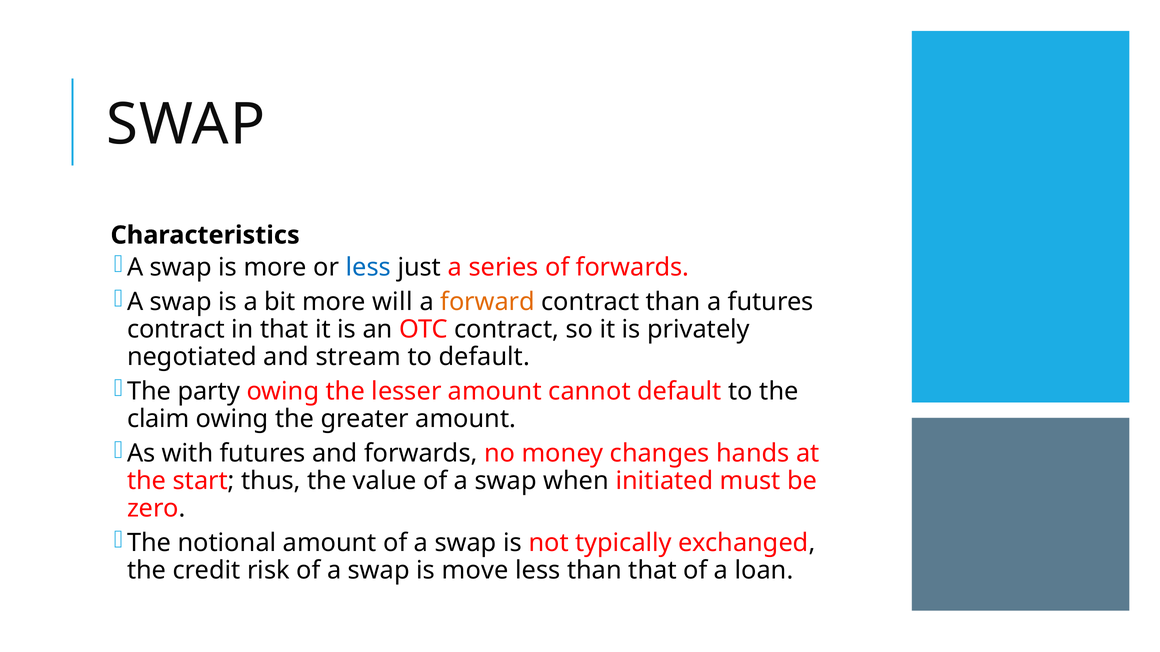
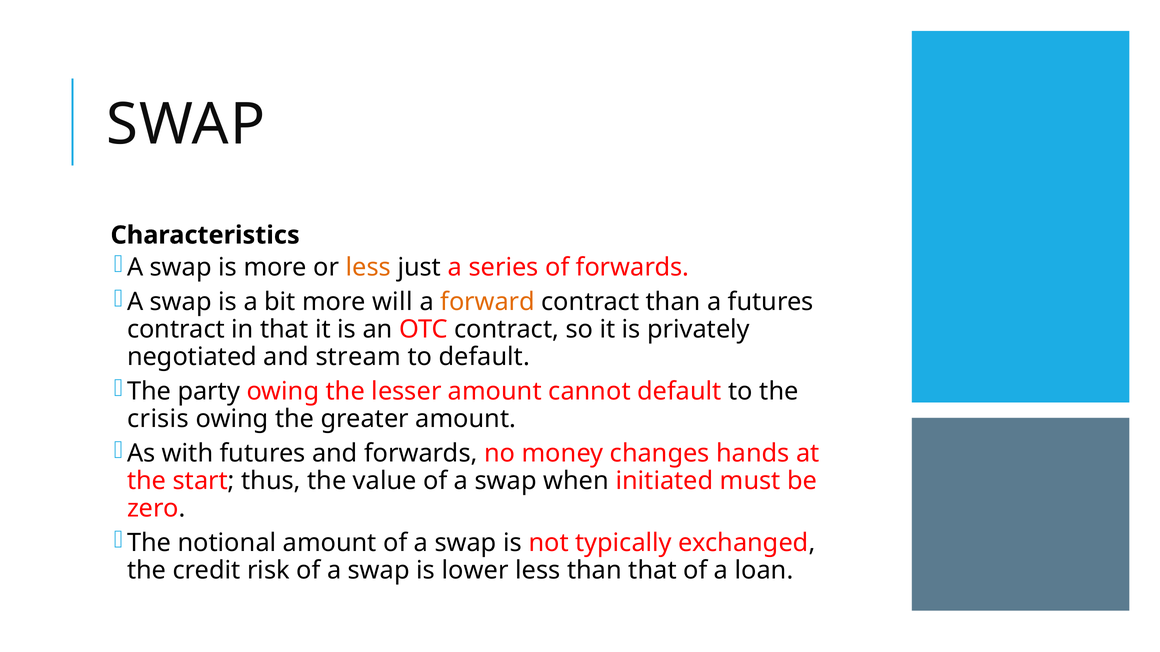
less at (368, 268) colour: blue -> orange
claim: claim -> crisis
move: move -> lower
